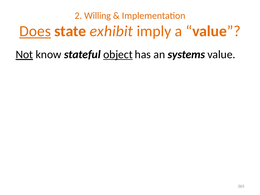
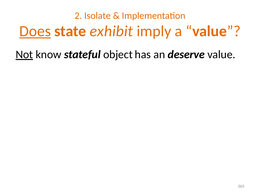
Willing: Willing -> Isolate
object underline: present -> none
systems: systems -> deserve
